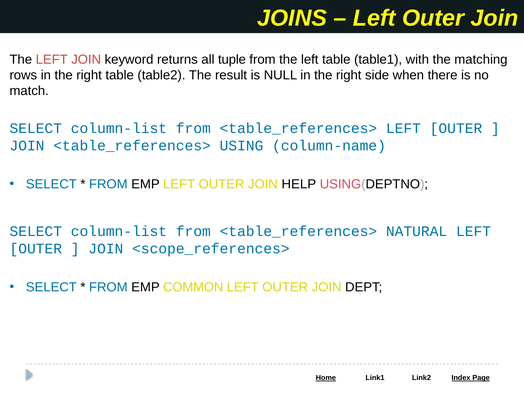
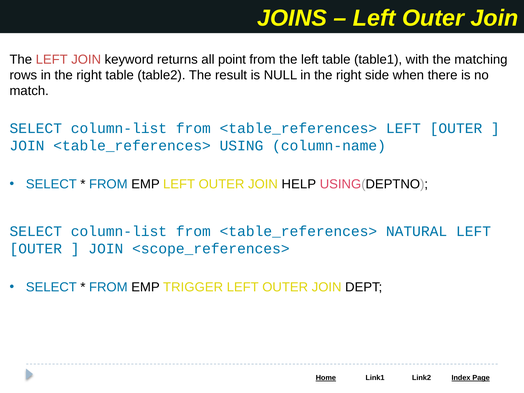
tuple: tuple -> point
COMMON: COMMON -> TRIGGER
